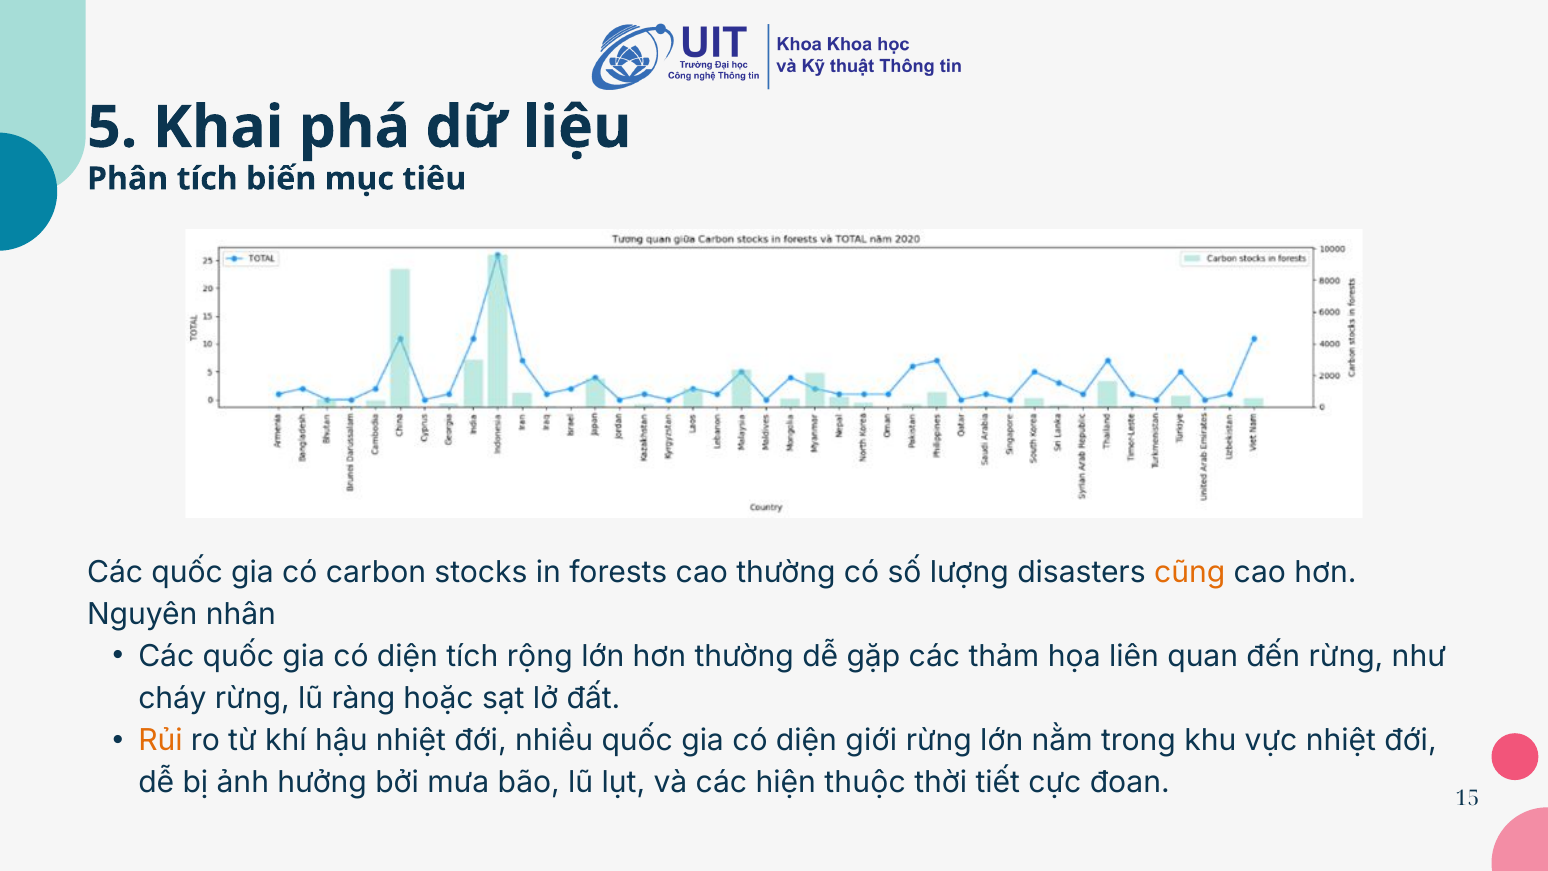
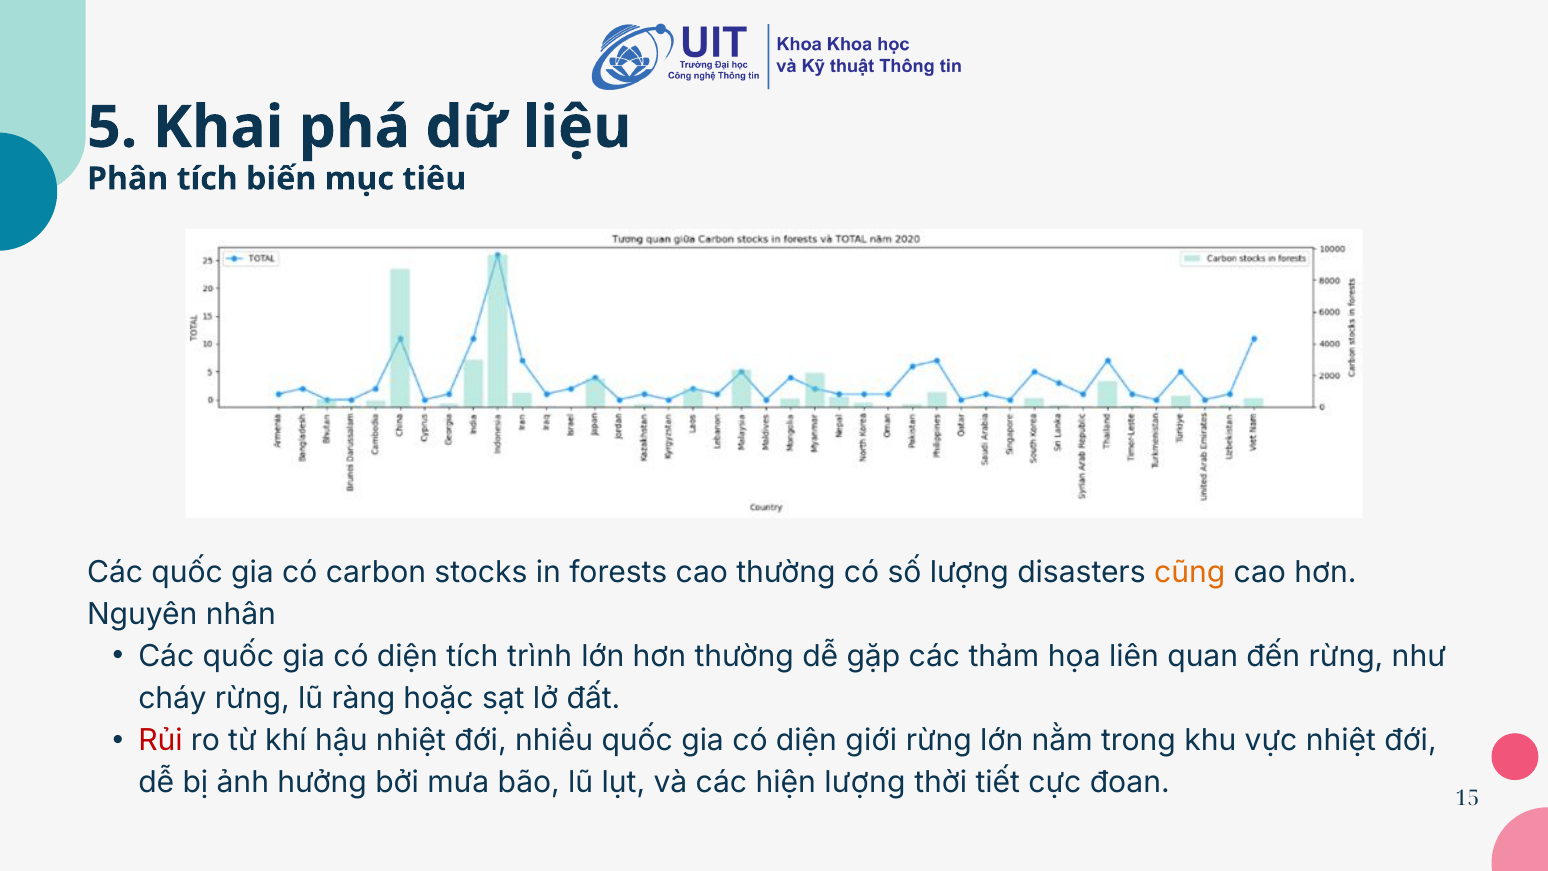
rộng: rộng -> trình
Rủi colour: orange -> red
hiện thuộc: thuộc -> lượng
